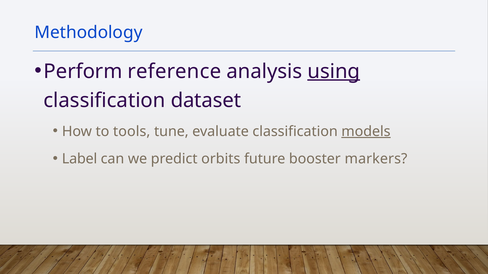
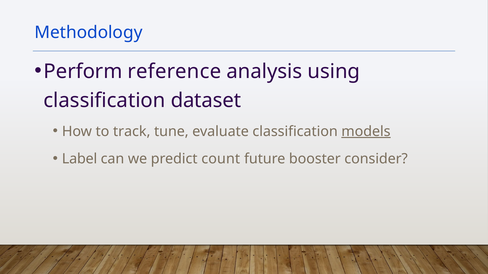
using underline: present -> none
tools: tools -> track
orbits: orbits -> count
markers: markers -> consider
